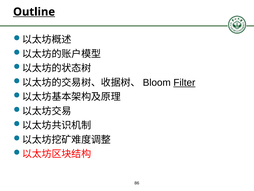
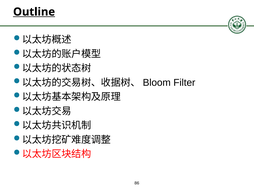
Filter underline: present -> none
